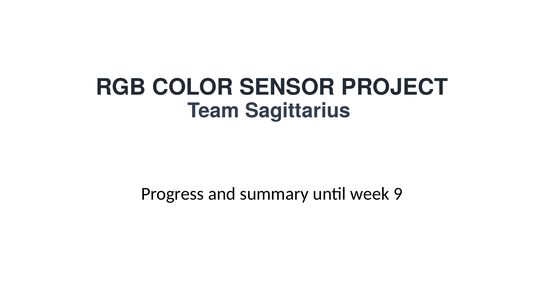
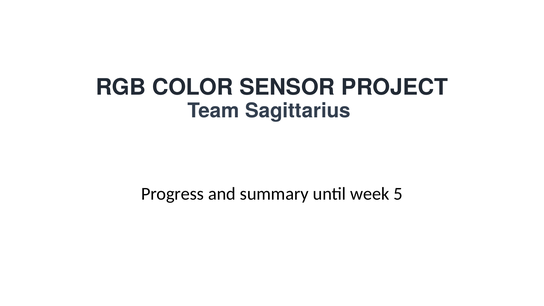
9: 9 -> 5
